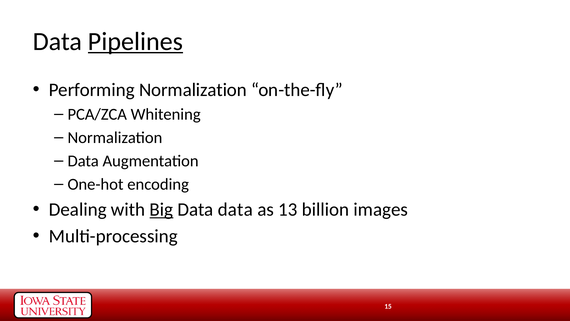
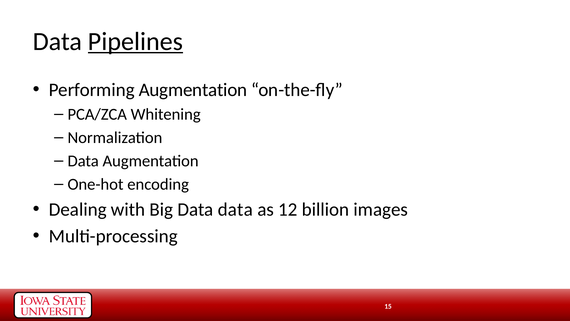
Performing Normalization: Normalization -> Augmentation
Big underline: present -> none
13: 13 -> 12
